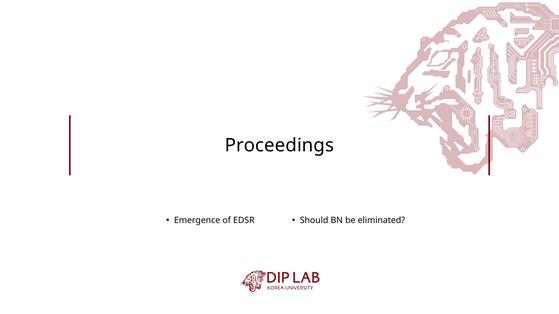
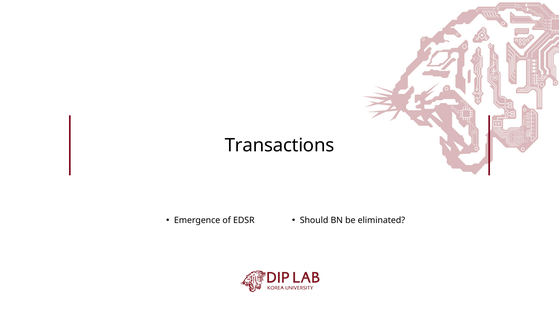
Proceedings: Proceedings -> Transactions
